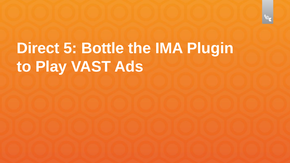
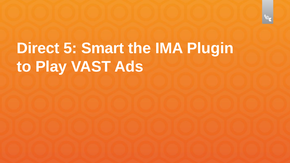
Bottle: Bottle -> Smart
